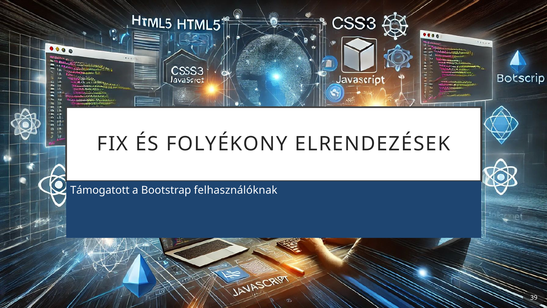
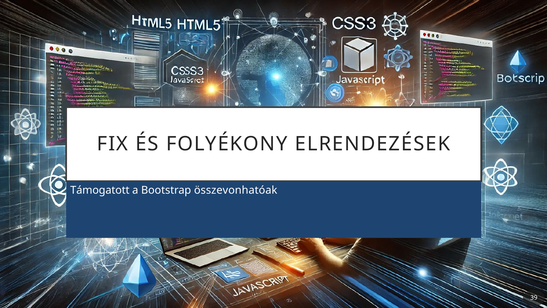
felhasználóknak: felhasználóknak -> összevonhatóak
